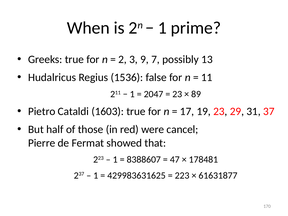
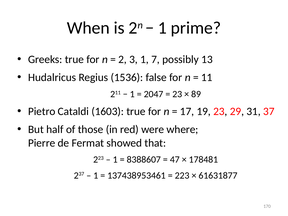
3 9: 9 -> 1
cancel: cancel -> where
429983631625: 429983631625 -> 137438953461
